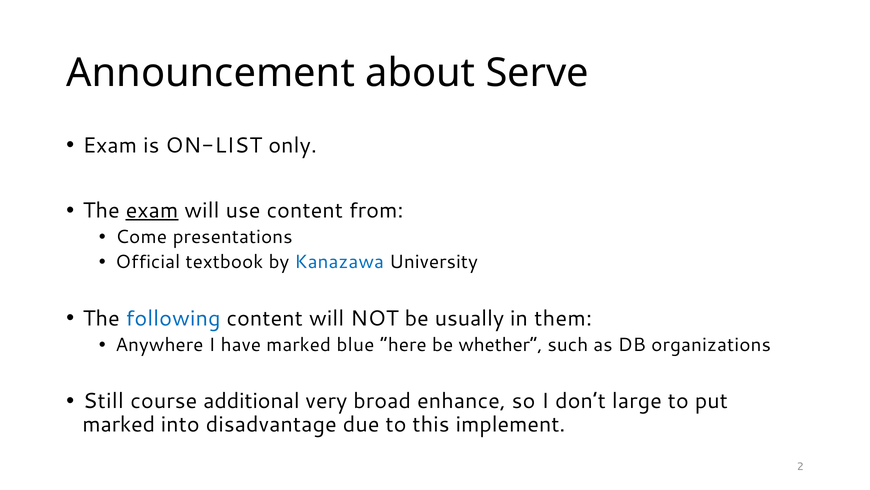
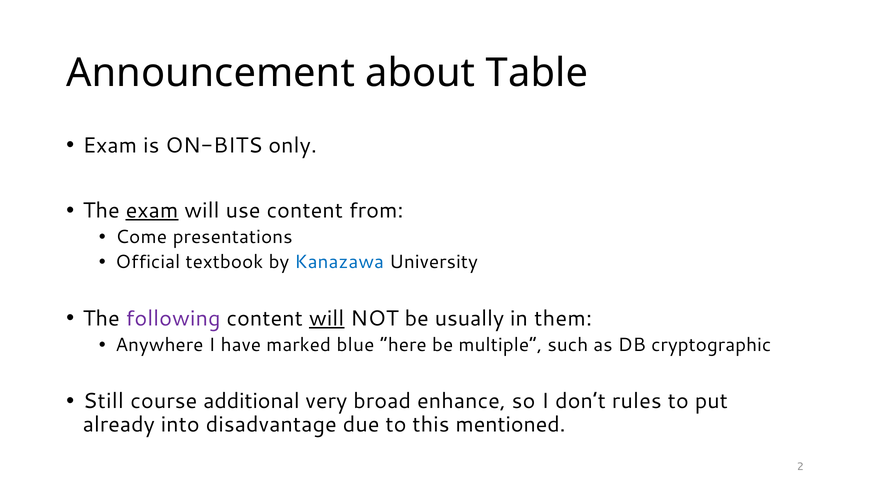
Serve: Serve -> Table
ON-LIST: ON-LIST -> ON-BITS
following colour: blue -> purple
will at (327, 318) underline: none -> present
whether: whether -> multiple
organizations: organizations -> cryptographic
large: large -> rules
marked at (119, 424): marked -> already
implement: implement -> mentioned
